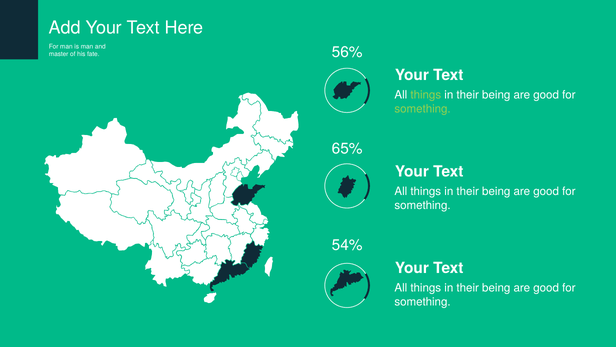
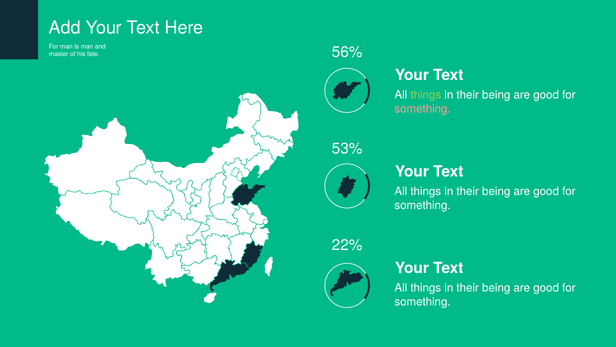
something at (423, 109) colour: light green -> pink
65%: 65% -> 53%
54%: 54% -> 22%
